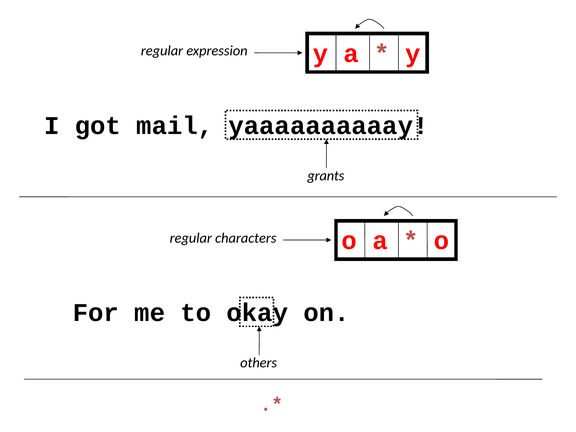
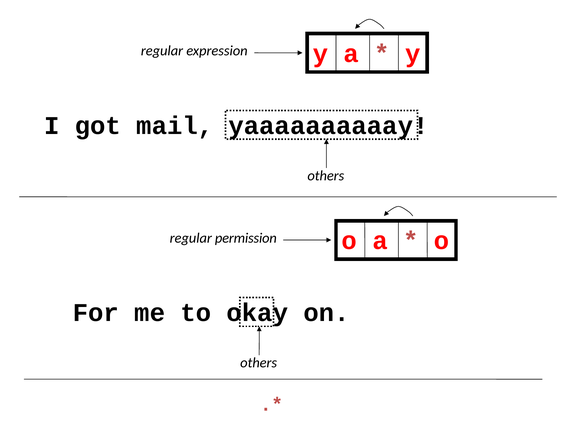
grants at (326, 176): grants -> others
characters: characters -> permission
